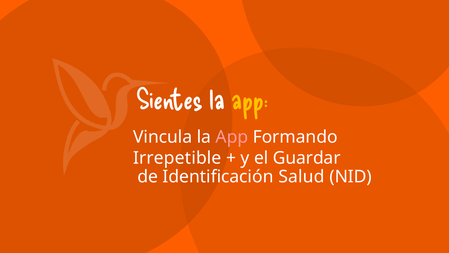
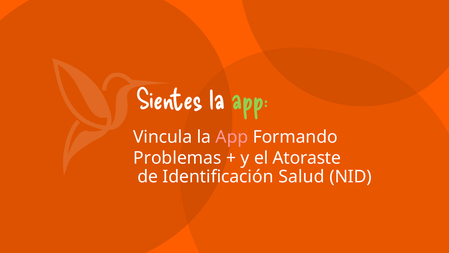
app at (250, 100) colour: yellow -> light green
Irrepetible: Irrepetible -> Problemas
Guardar: Guardar -> Atoraste
